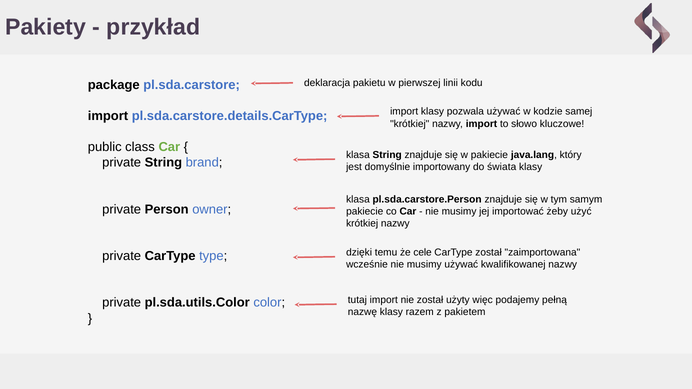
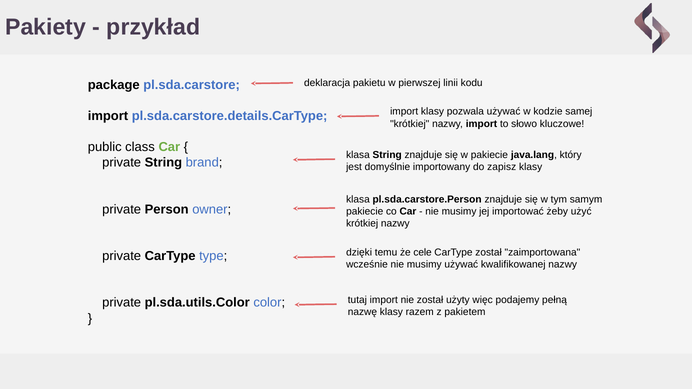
świata: świata -> zapisz
